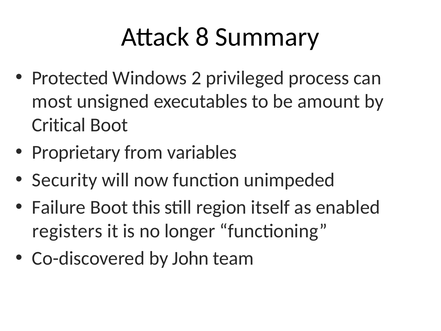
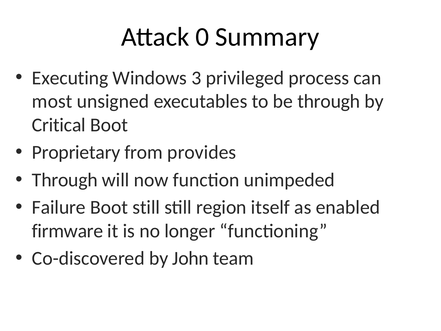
8: 8 -> 0
Protected: Protected -> Executing
2: 2 -> 3
be amount: amount -> through
variables: variables -> provides
Security at (65, 180): Security -> Through
Boot this: this -> still
registers: registers -> firmware
